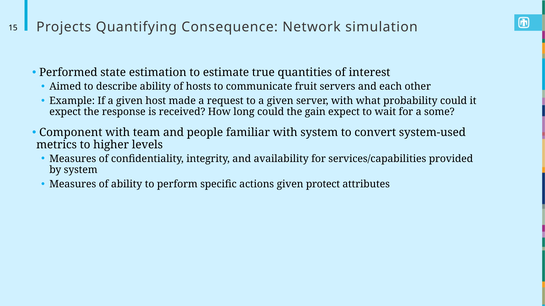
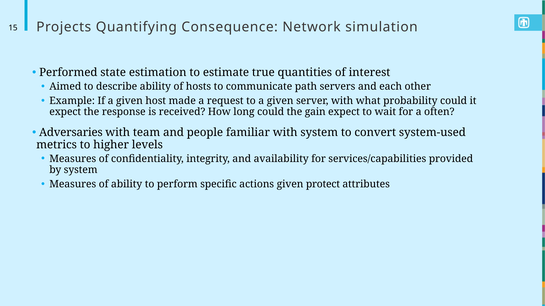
fruit: fruit -> path
some: some -> often
Component: Component -> Adversaries
